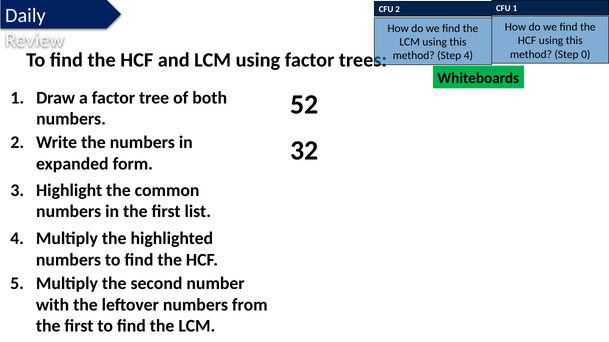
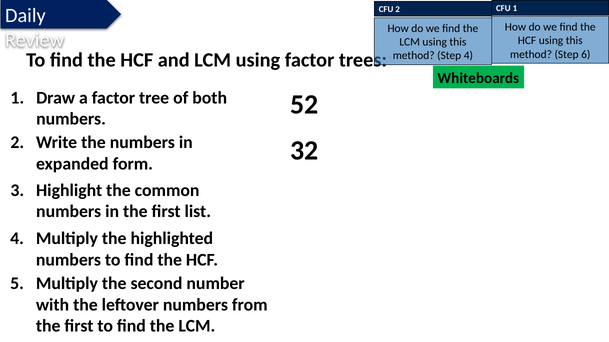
0: 0 -> 6
